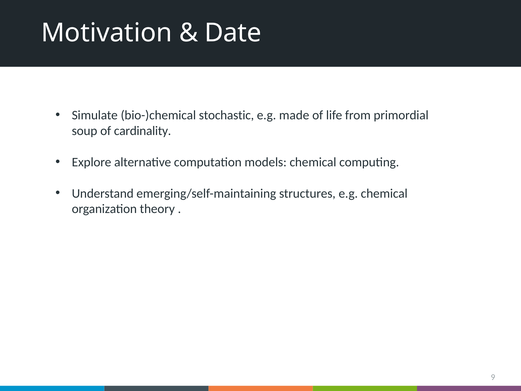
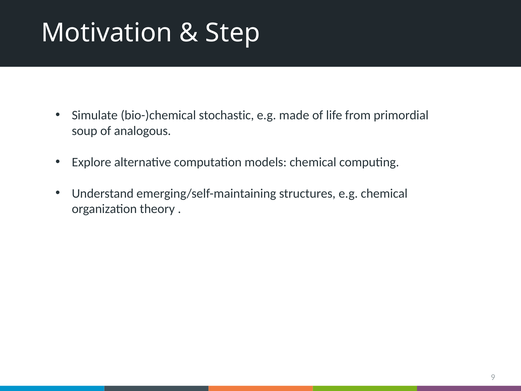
Date: Date -> Step
cardinality: cardinality -> analogous
